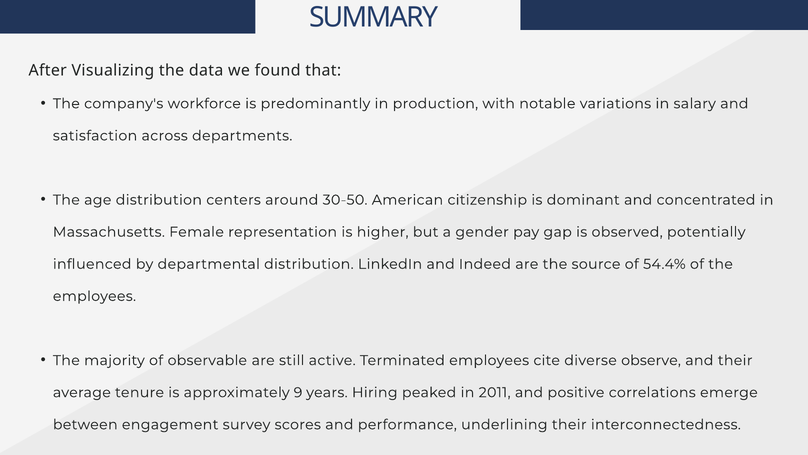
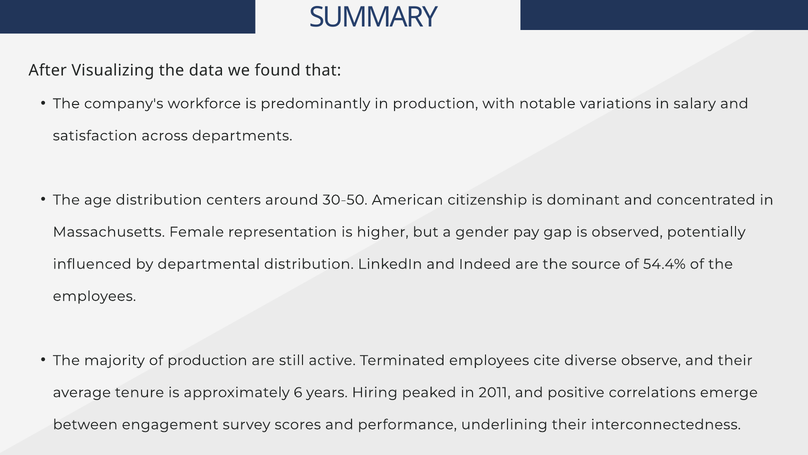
of observable: observable -> production
9: 9 -> 6
